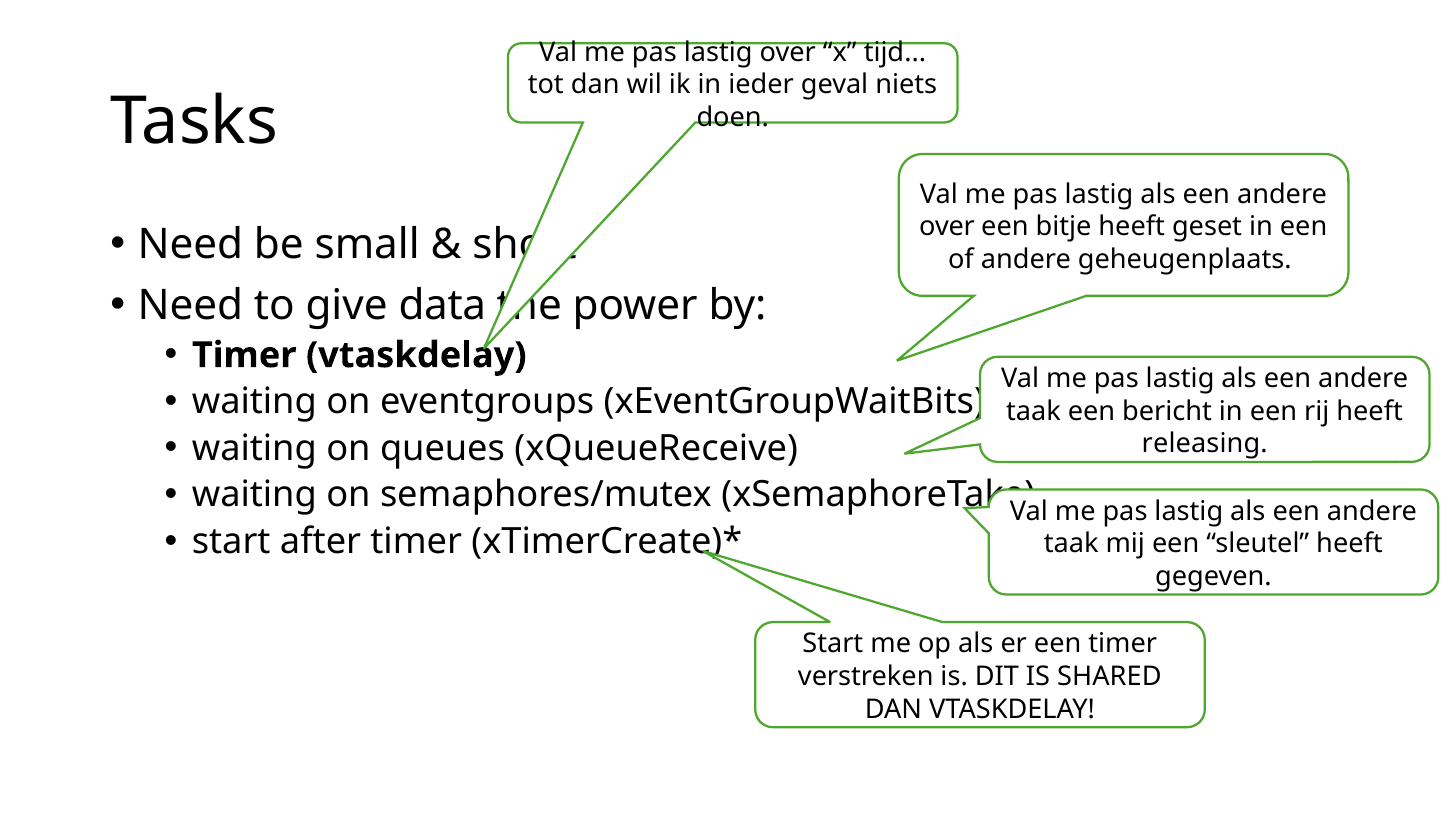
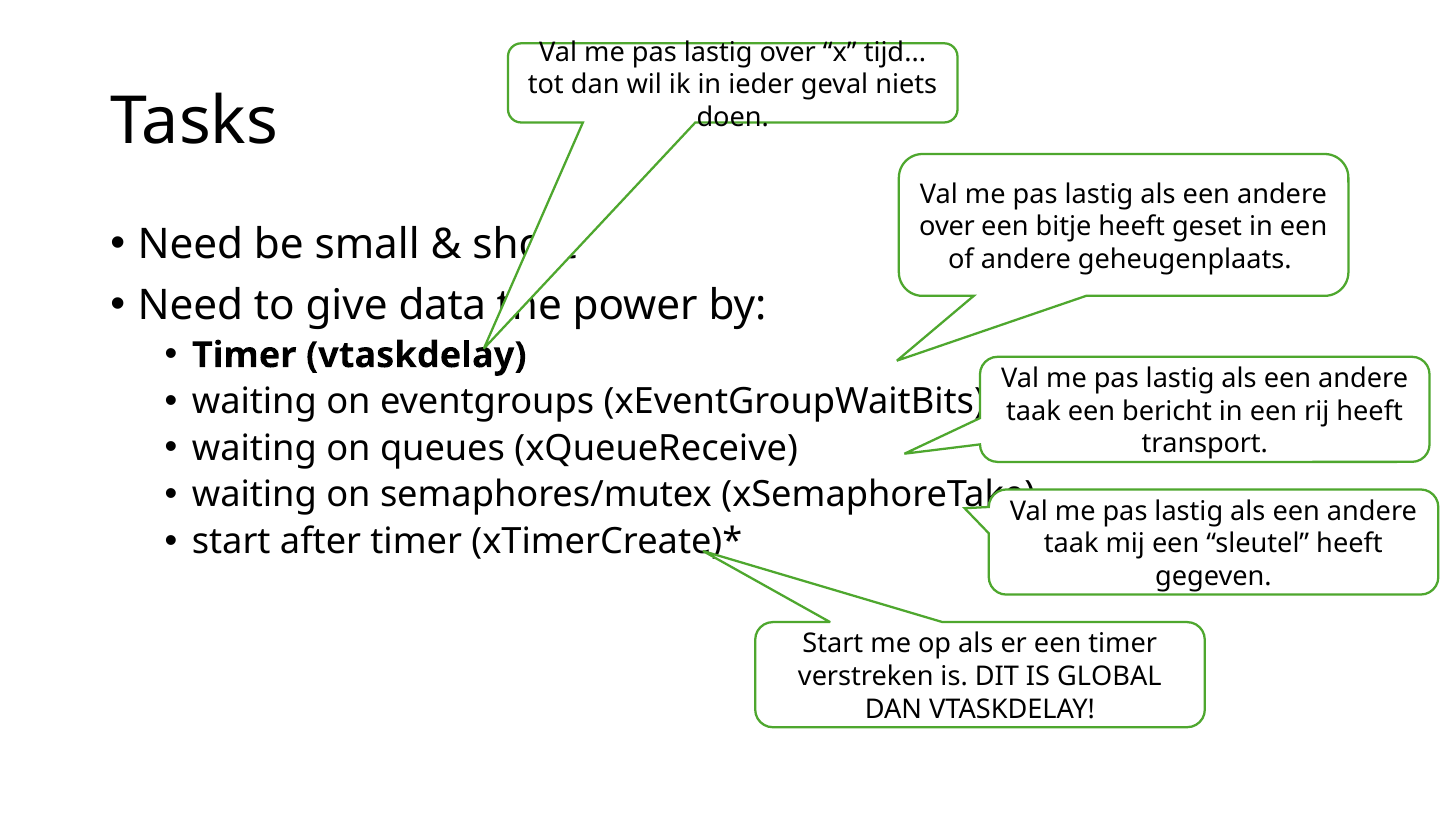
releasing: releasing -> transport
SHARED: SHARED -> GLOBAL
